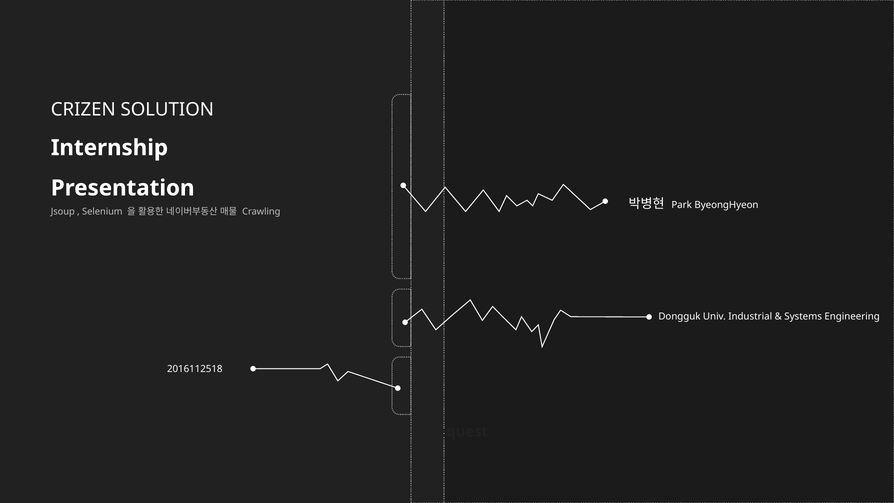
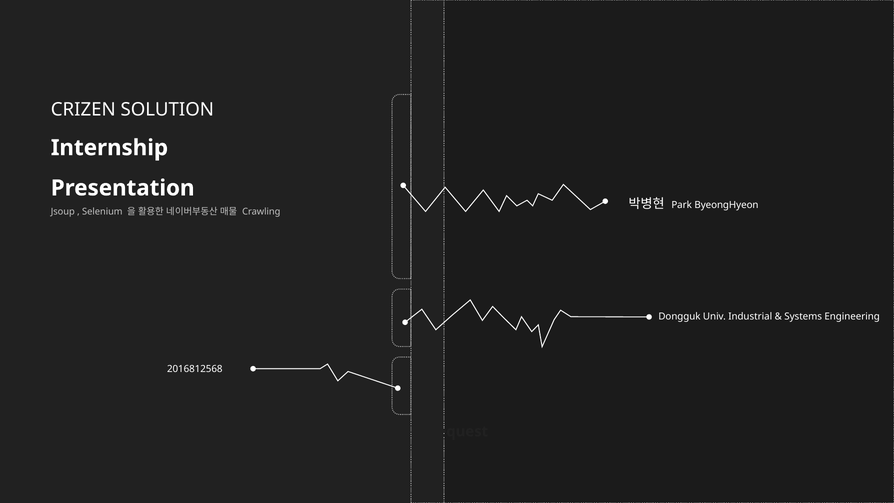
2016112518: 2016112518 -> 2016812568
